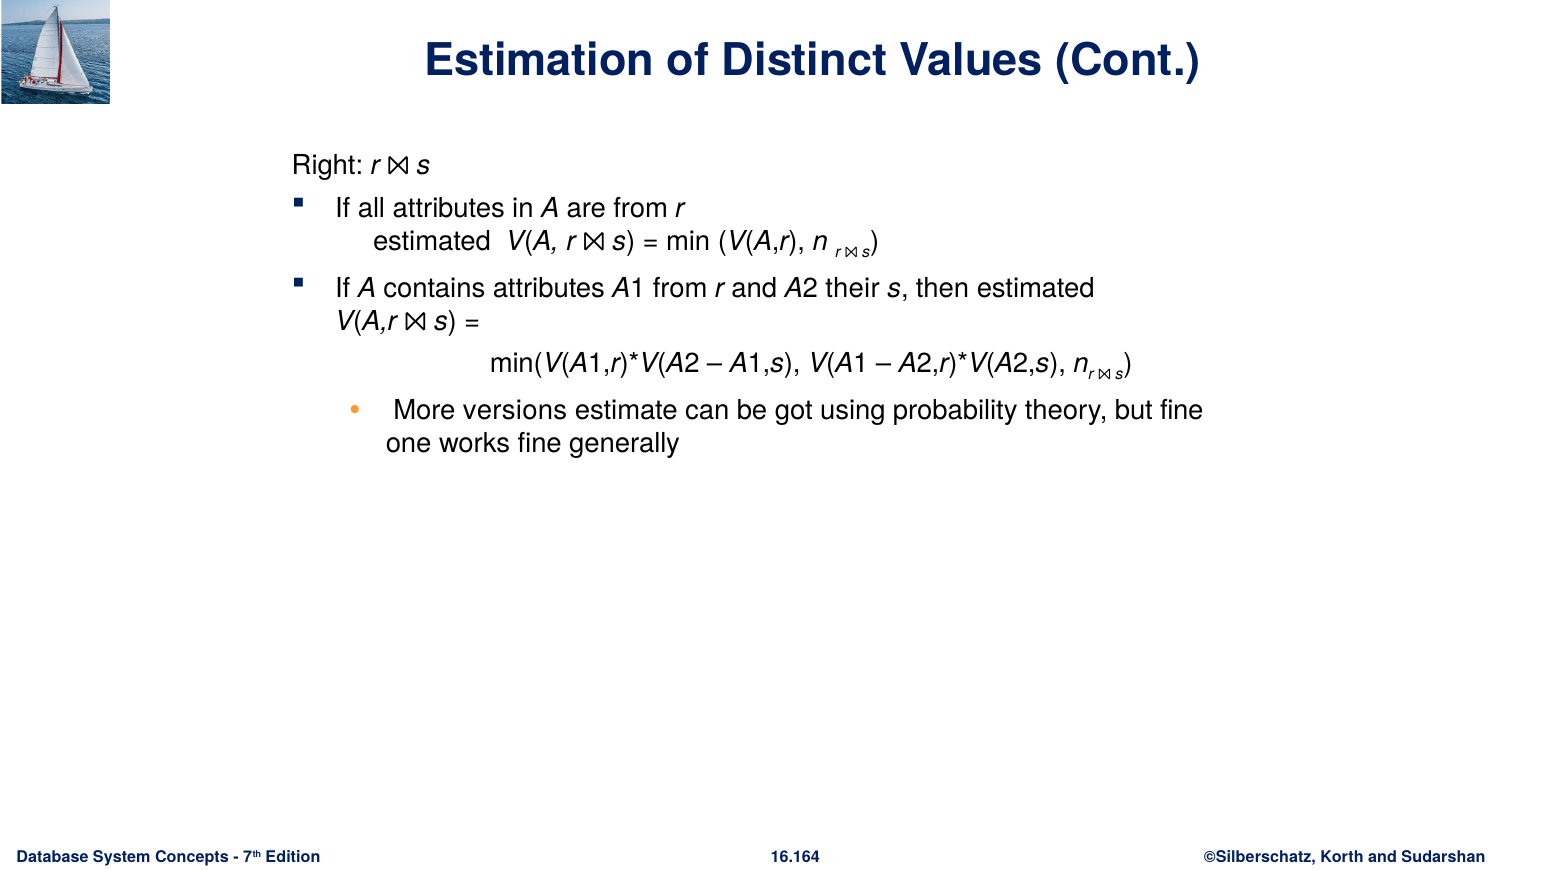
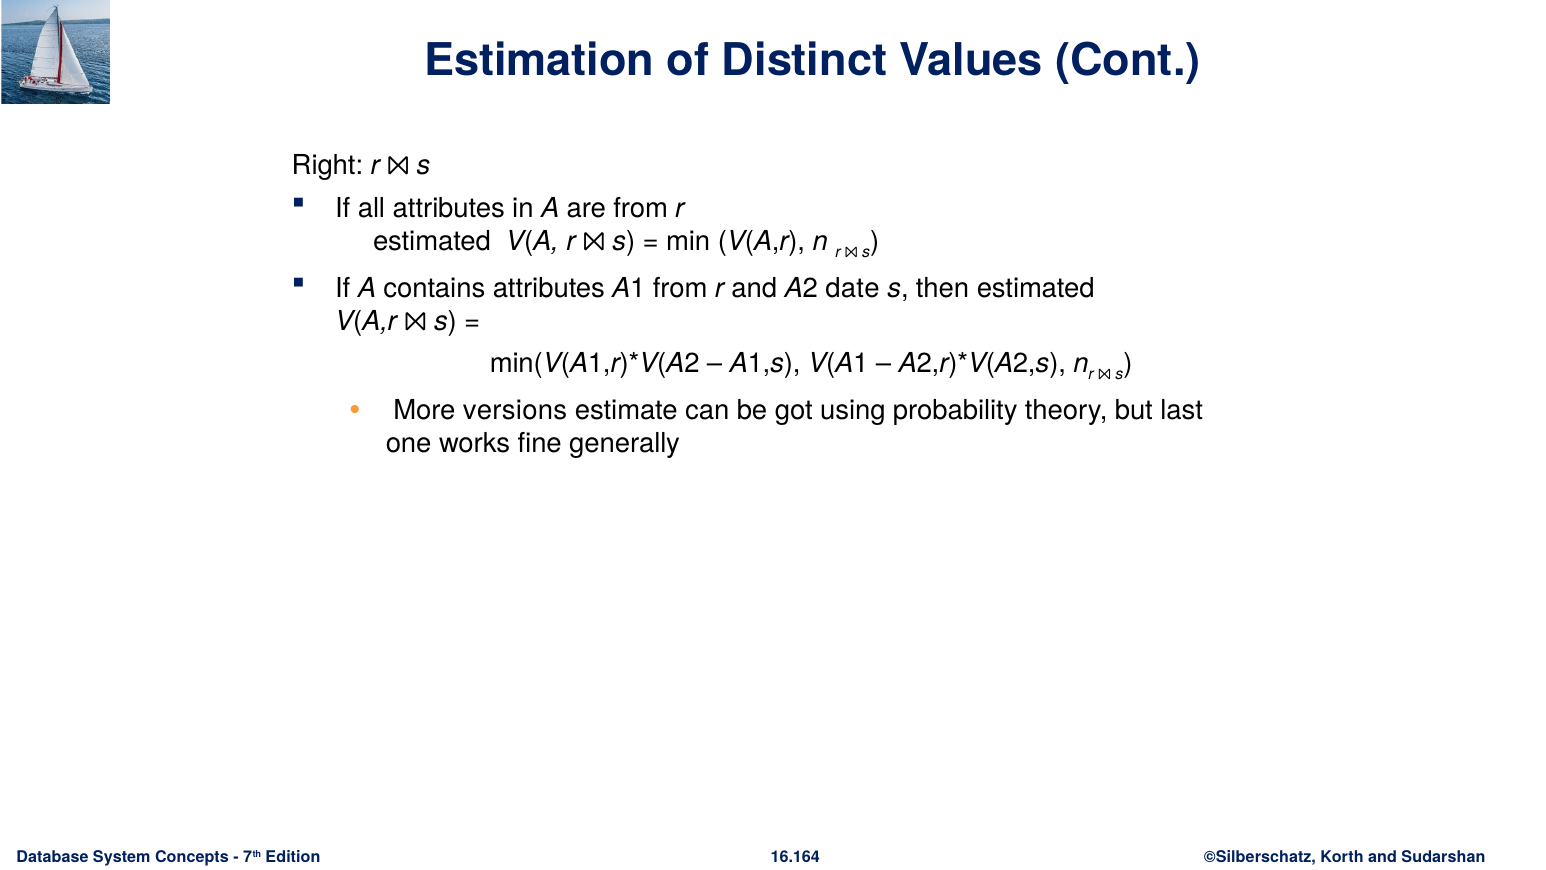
their: their -> date
but fine: fine -> last
